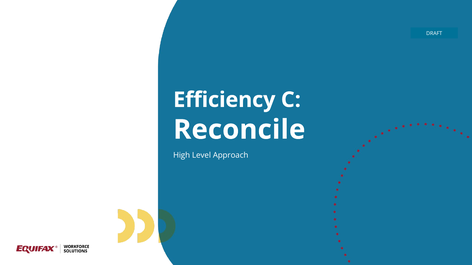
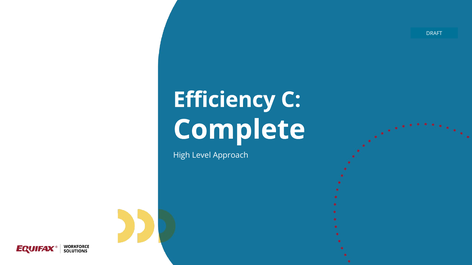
Reconcile: Reconcile -> Complete
